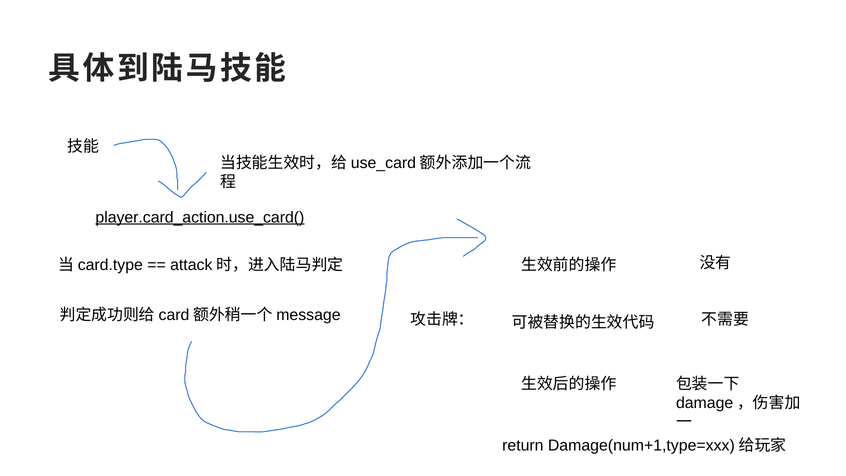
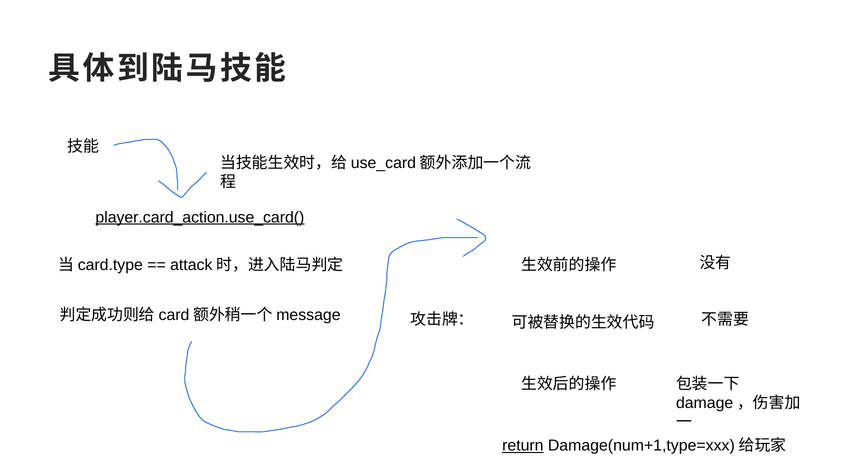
return underline: none -> present
